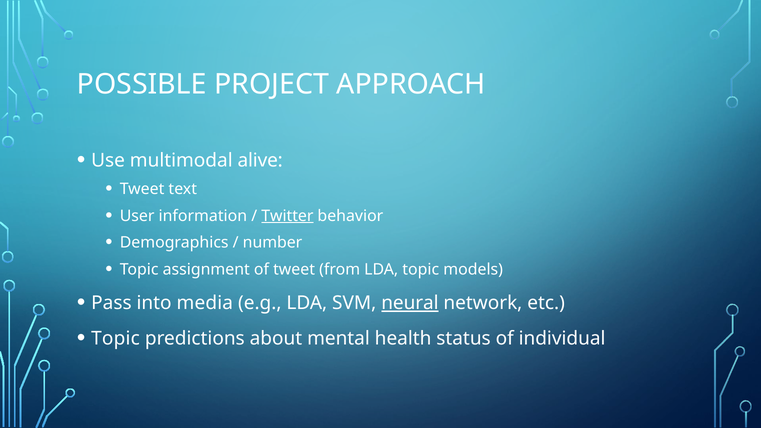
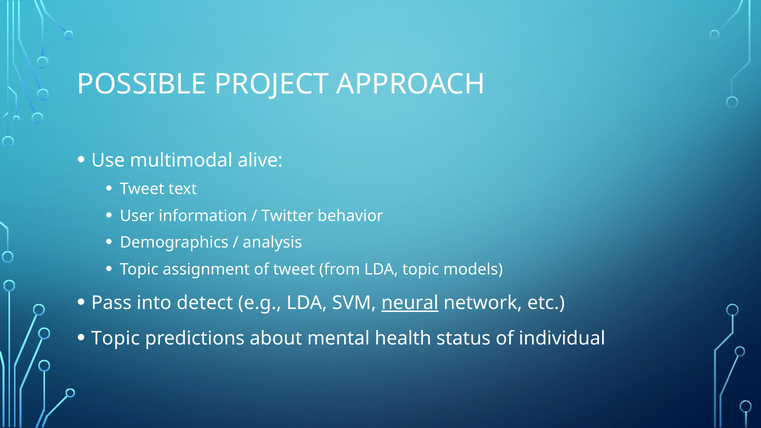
Twitter underline: present -> none
number: number -> analysis
media: media -> detect
